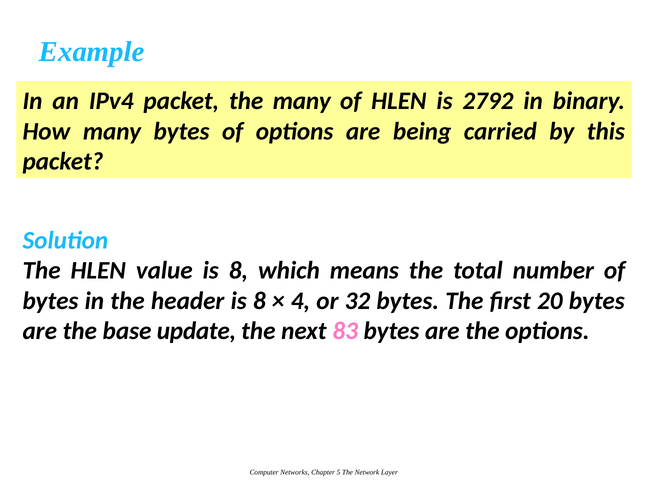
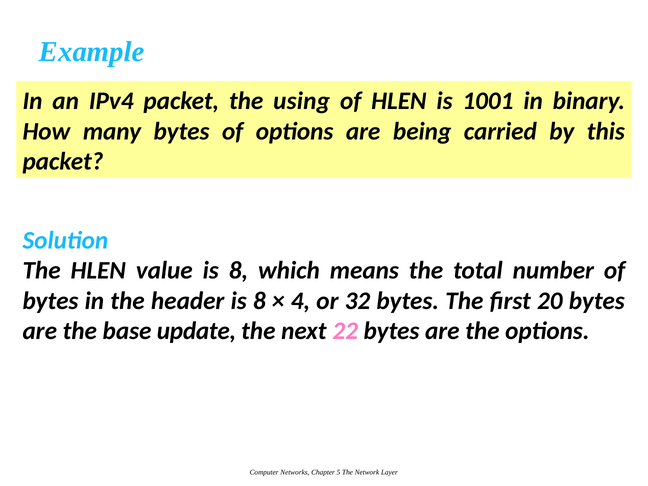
the many: many -> using
2792: 2792 -> 1001
83: 83 -> 22
